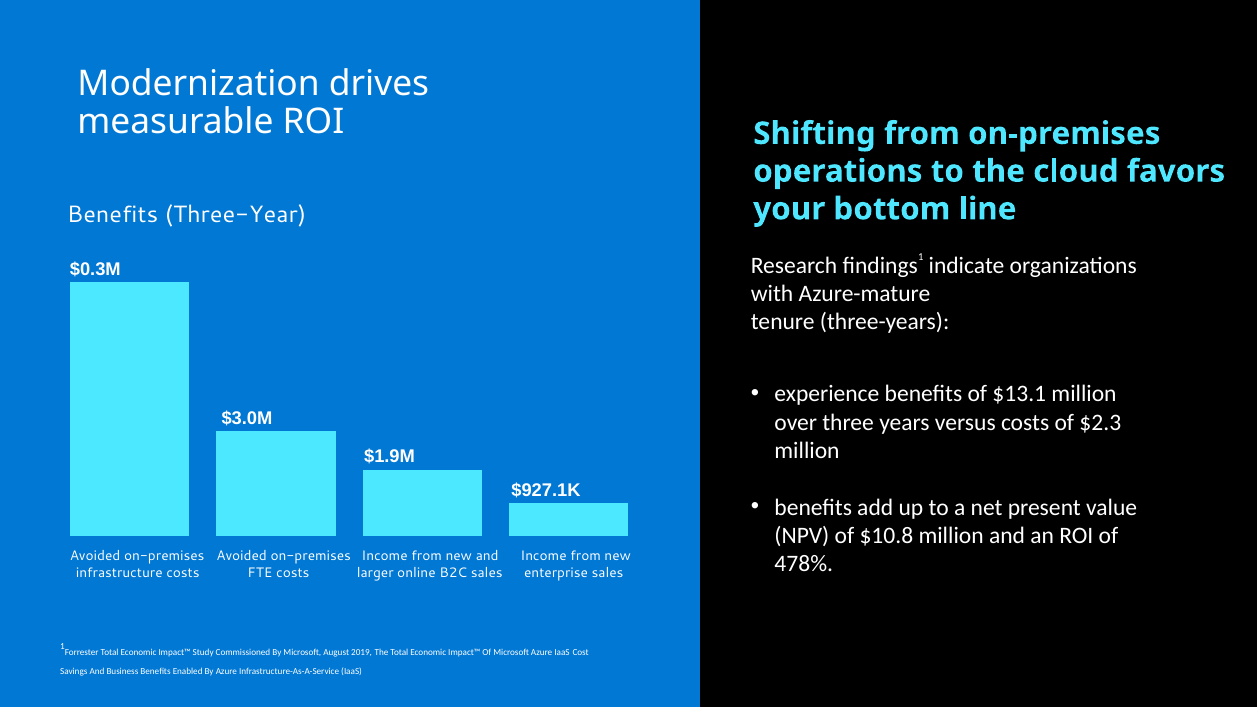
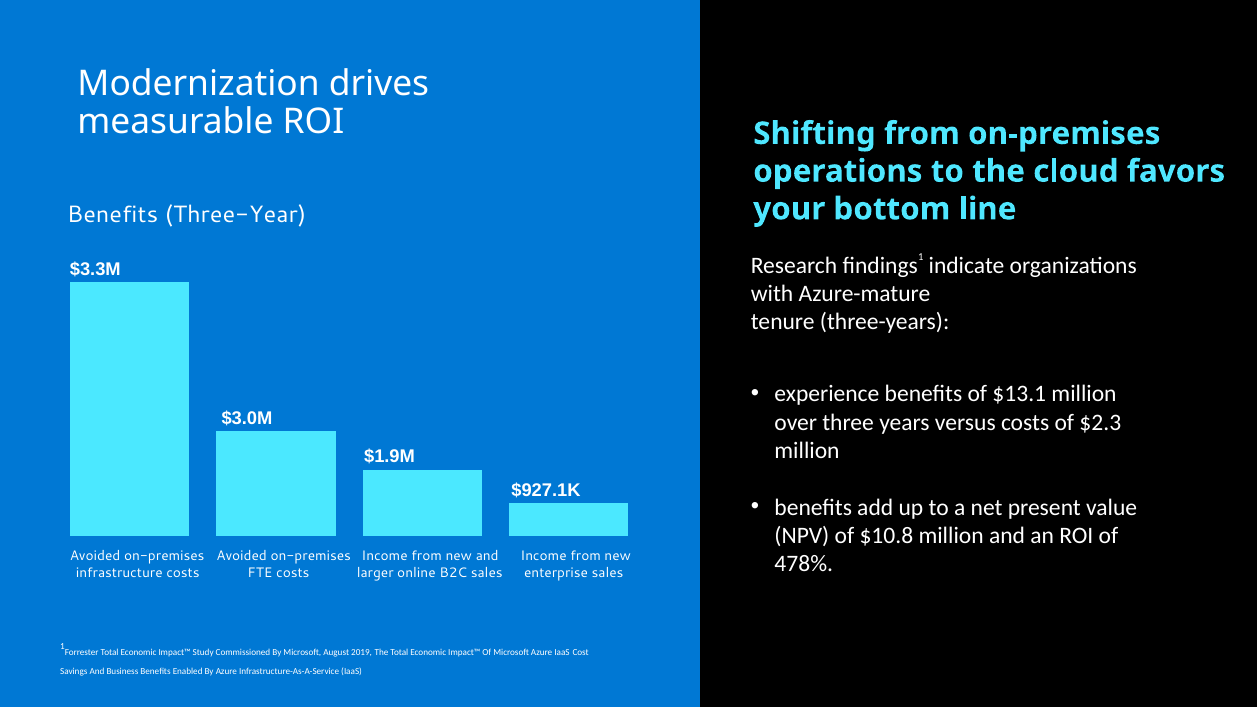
$0.3M: $0.3M -> $3.3M
